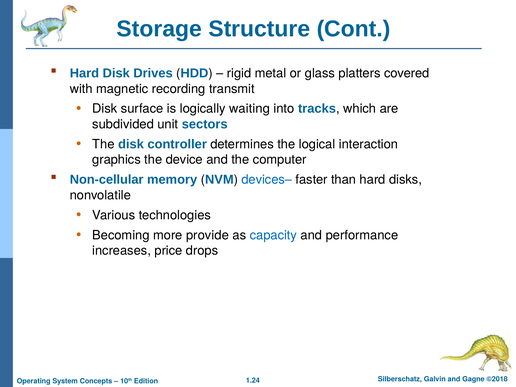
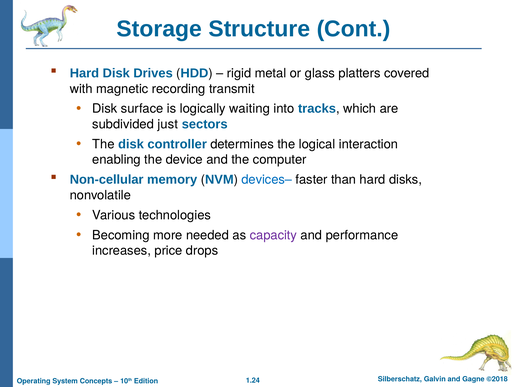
unit: unit -> just
graphics: graphics -> enabling
provide: provide -> needed
capacity colour: blue -> purple
